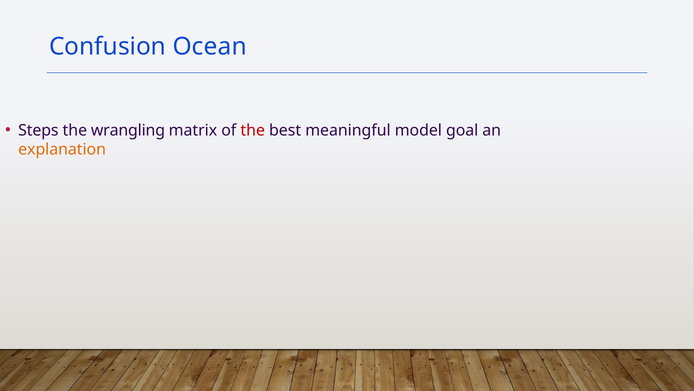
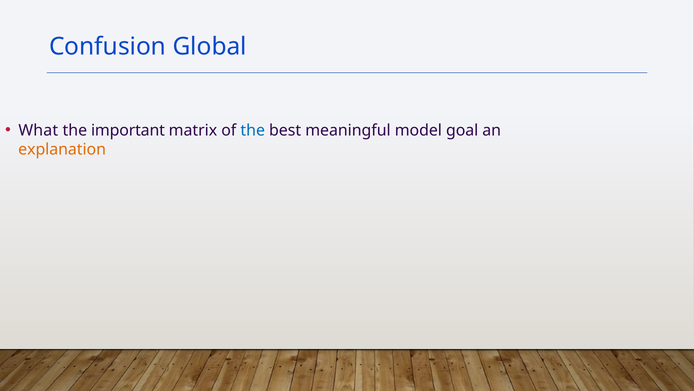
Ocean: Ocean -> Global
Steps: Steps -> What
wrangling: wrangling -> important
the at (253, 130) colour: red -> blue
